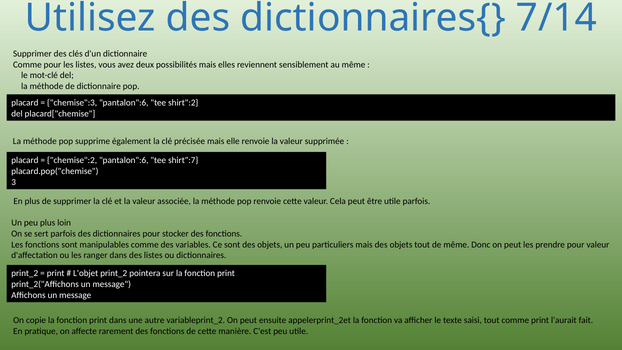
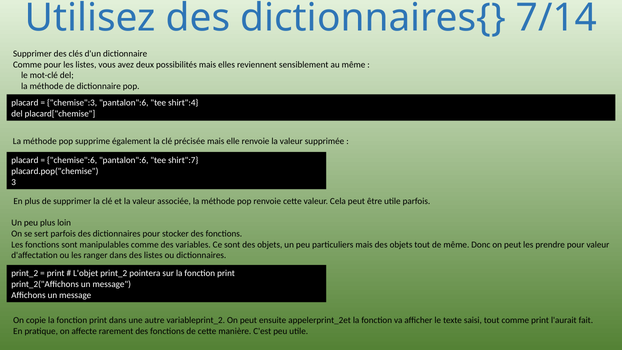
shirt":2: shirt":2 -> shirt":4
chemise":2: chemise":2 -> chemise":6
